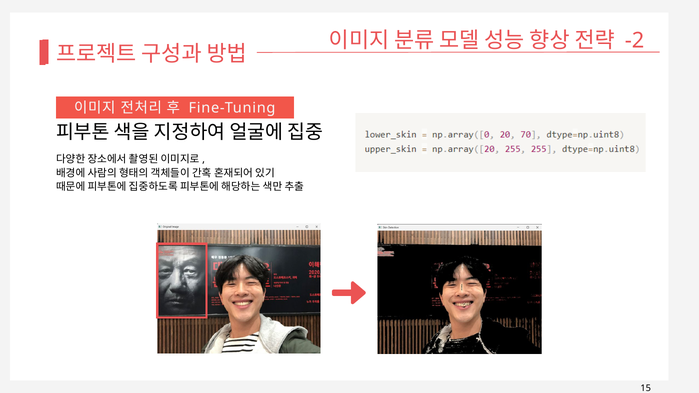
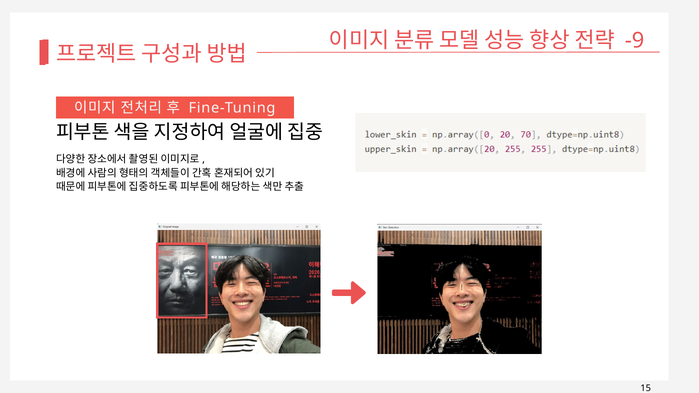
-2: -2 -> -9
